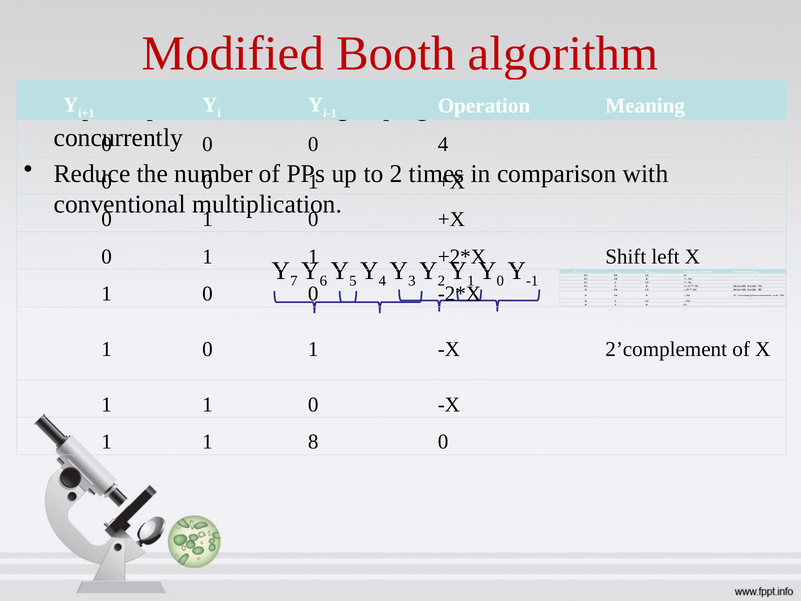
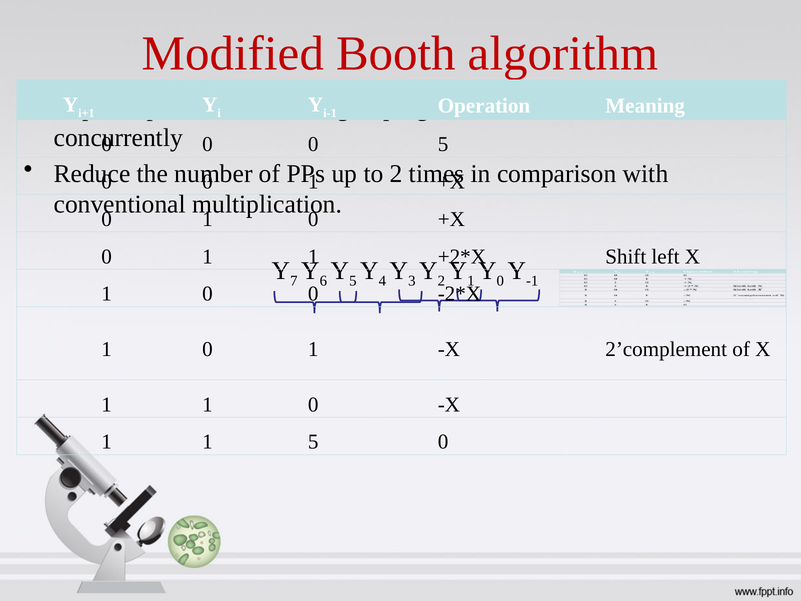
0 4: 4 -> 5
1 8: 8 -> 5
